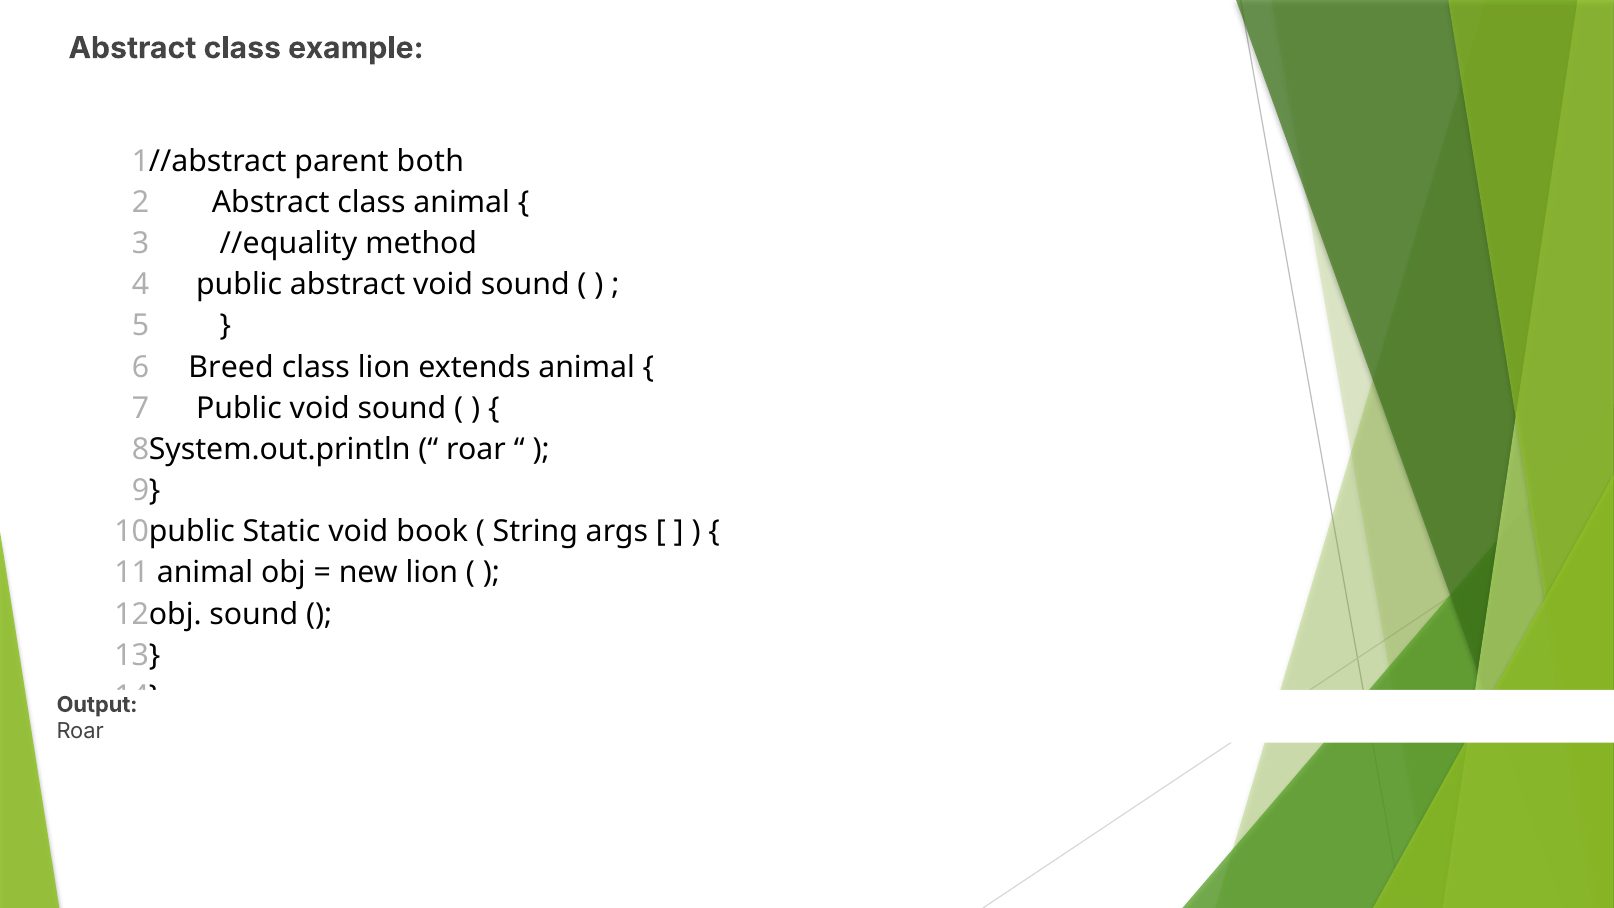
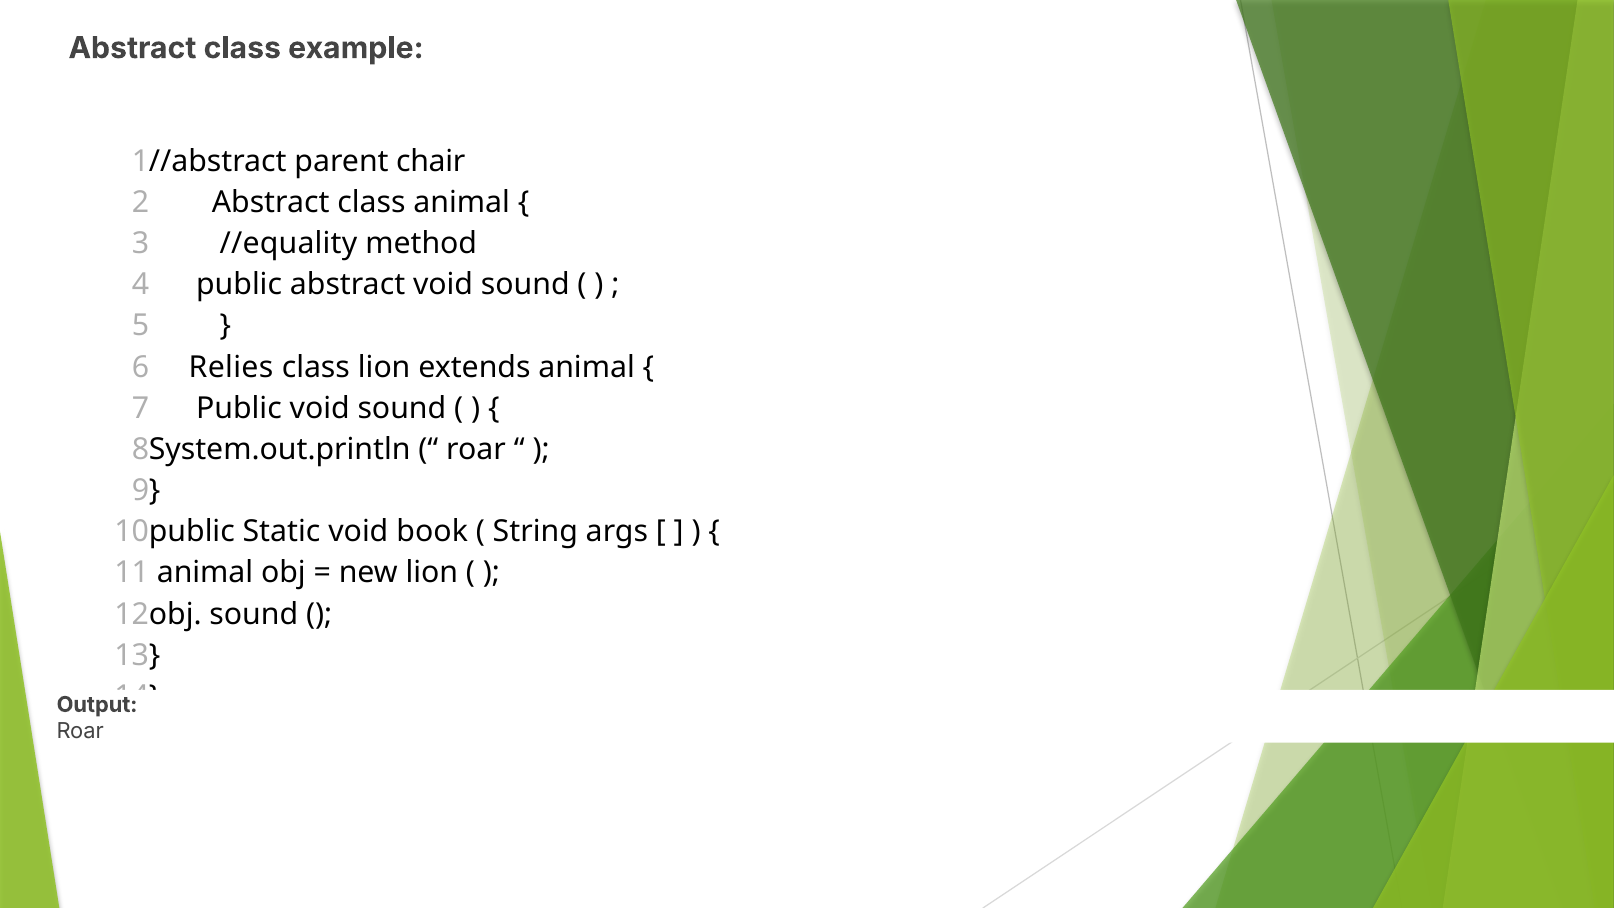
both: both -> chair
Breed: Breed -> Relies
